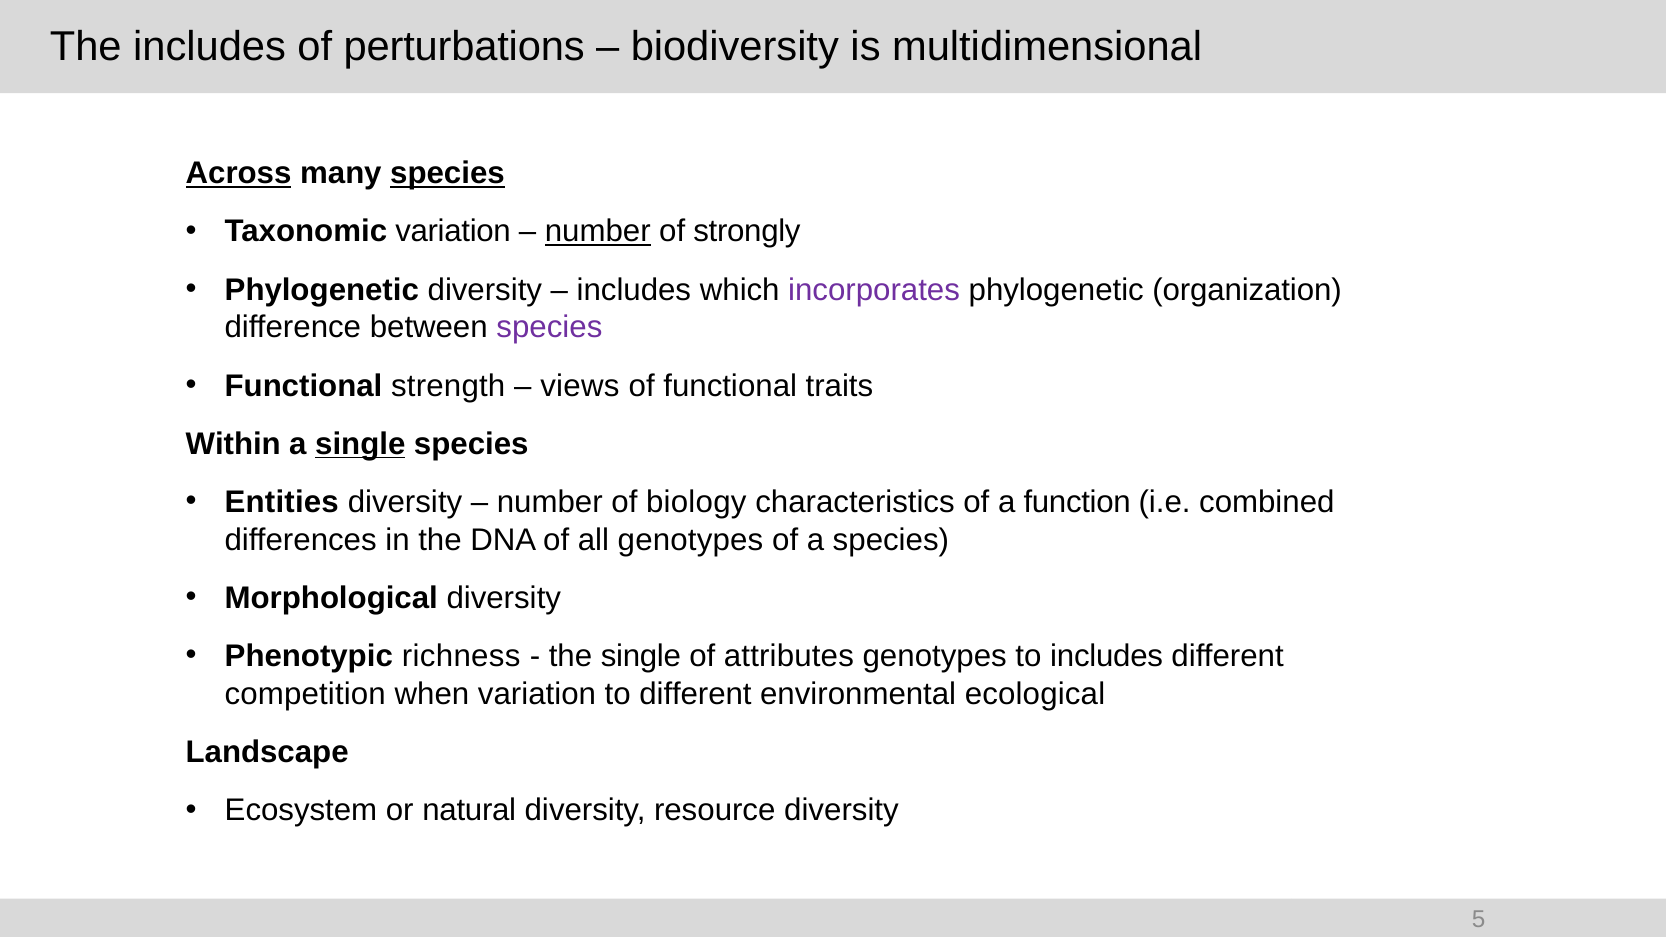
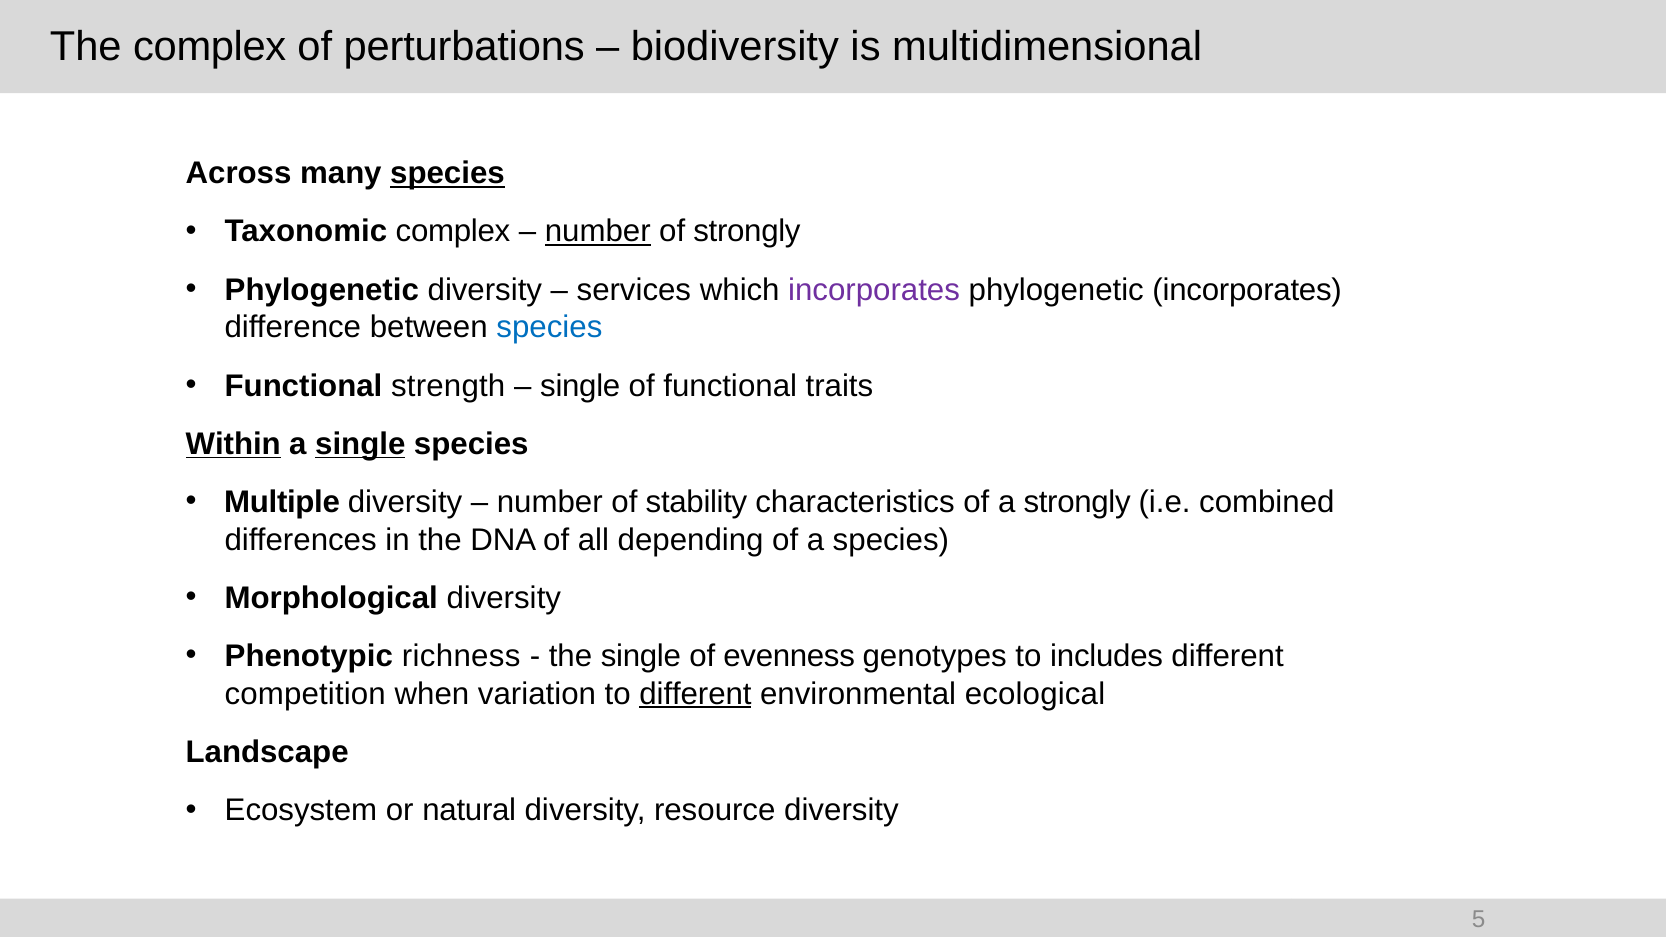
The includes: includes -> complex
Across underline: present -> none
Taxonomic variation: variation -> complex
includes at (634, 290): includes -> services
phylogenetic organization: organization -> incorporates
species at (549, 327) colour: purple -> blue
views at (580, 386): views -> single
Within underline: none -> present
Entities: Entities -> Multiple
biology: biology -> stability
a function: function -> strongly
all genotypes: genotypes -> depending
attributes: attributes -> evenness
different at (695, 694) underline: none -> present
